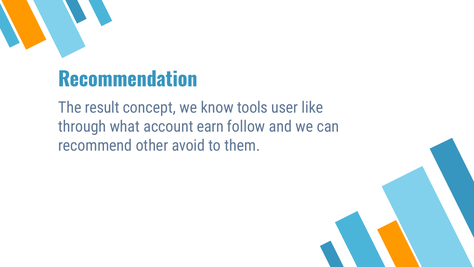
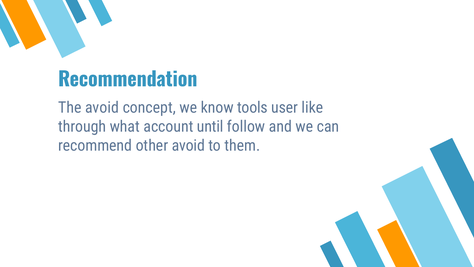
The result: result -> avoid
earn: earn -> until
